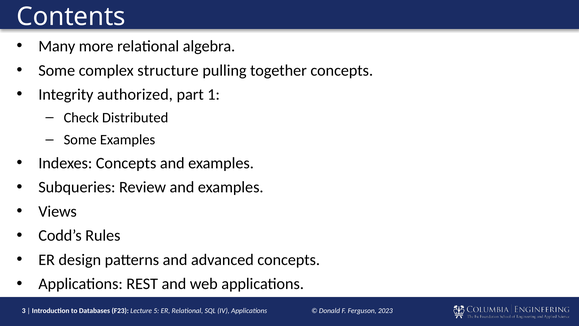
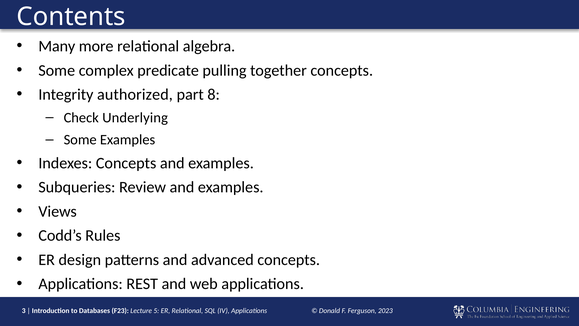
structure: structure -> predicate
1: 1 -> 8
Distributed: Distributed -> Underlying
